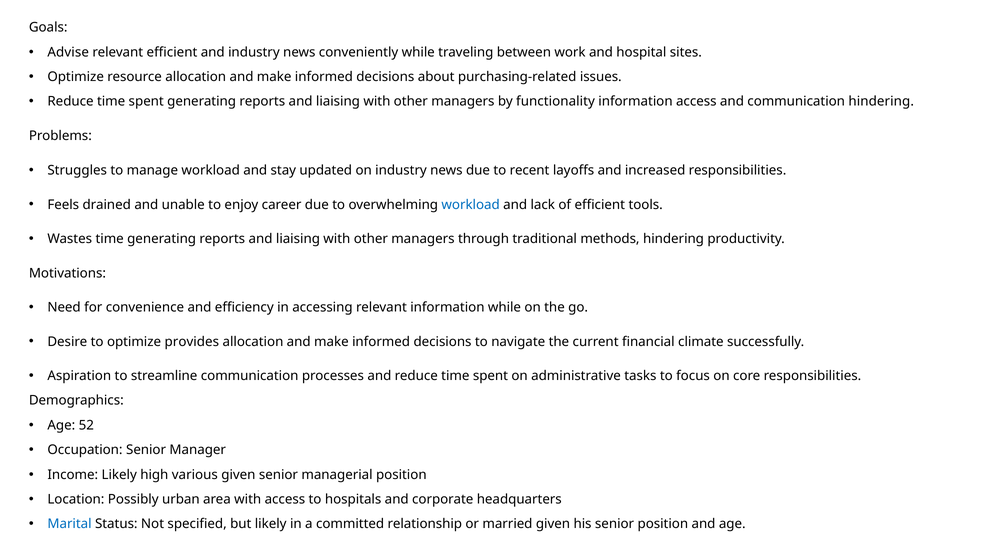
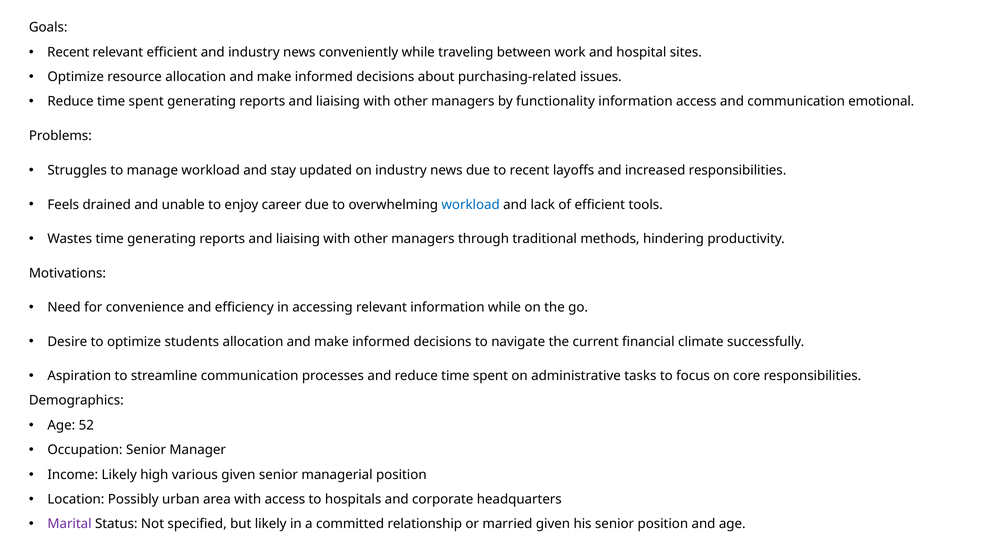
Advise at (68, 52): Advise -> Recent
communication hindering: hindering -> emotional
provides: provides -> students
Marital colour: blue -> purple
